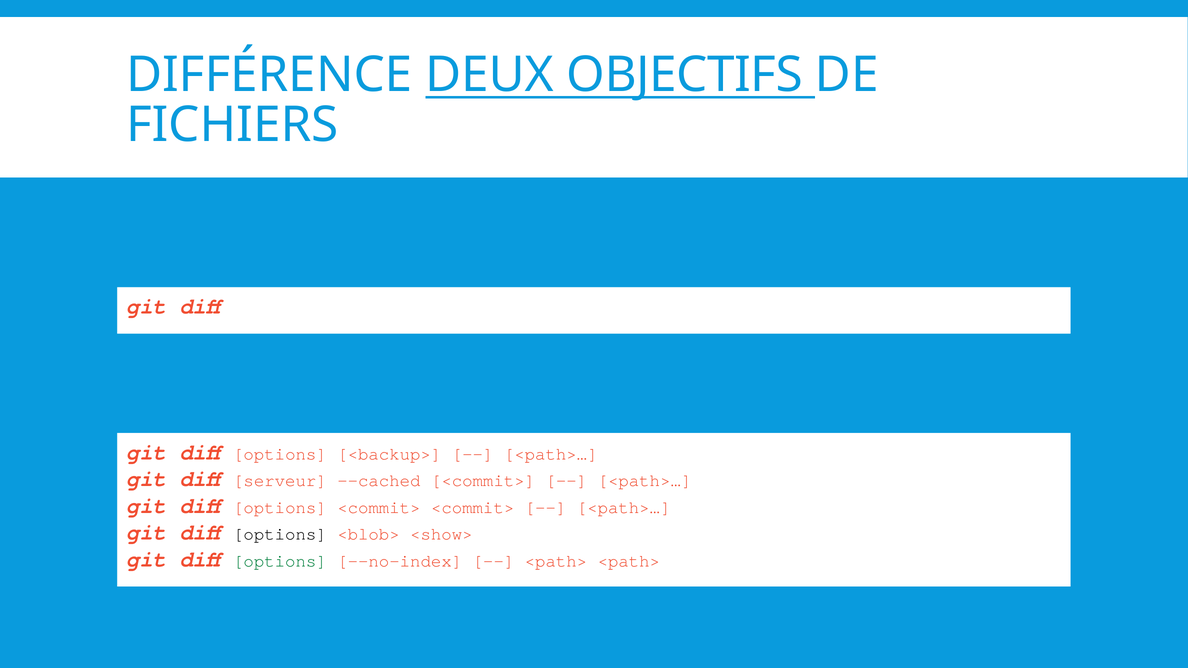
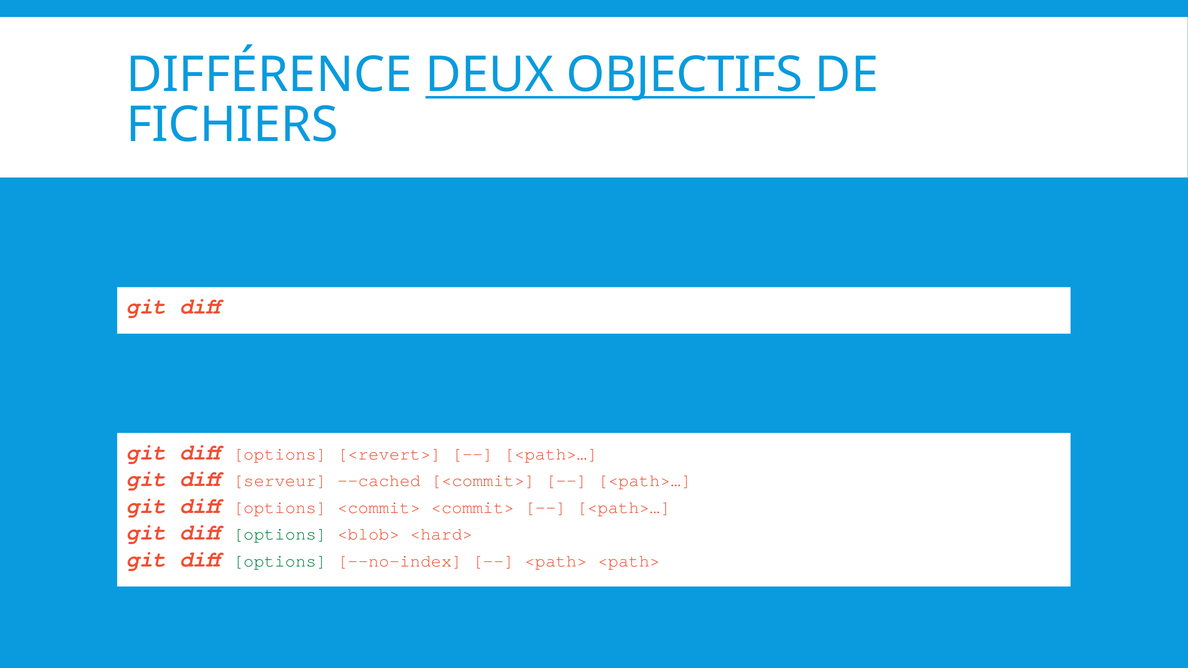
<backup>: <backup> -> <revert>
options at (280, 534) colour: black -> green
<show>: <show> -> <hard>
